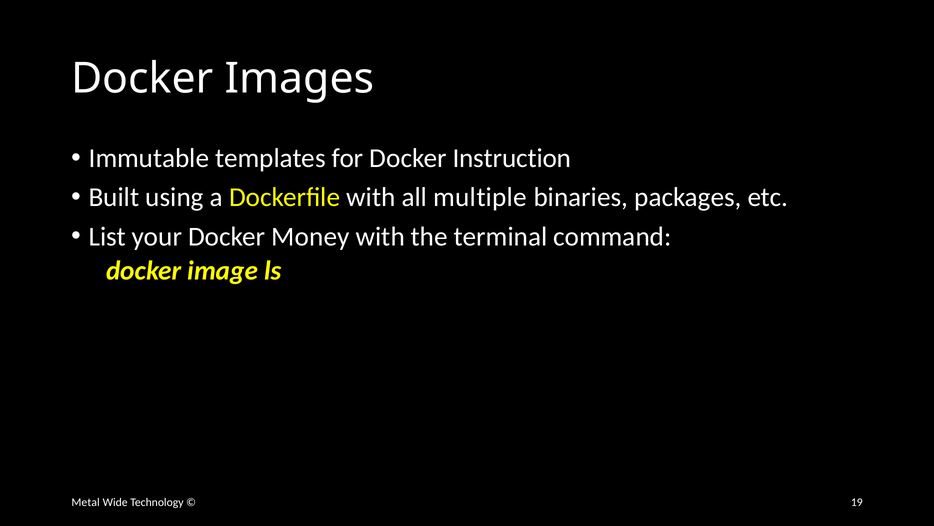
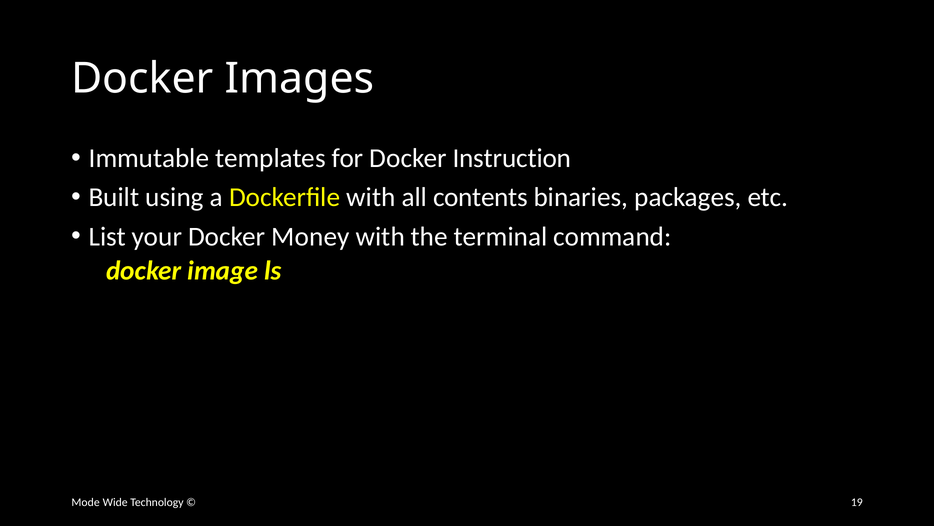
multiple: multiple -> contents
Metal: Metal -> Mode
